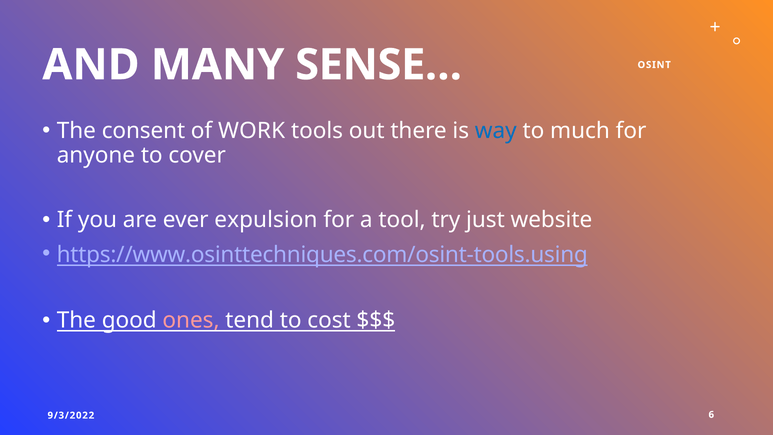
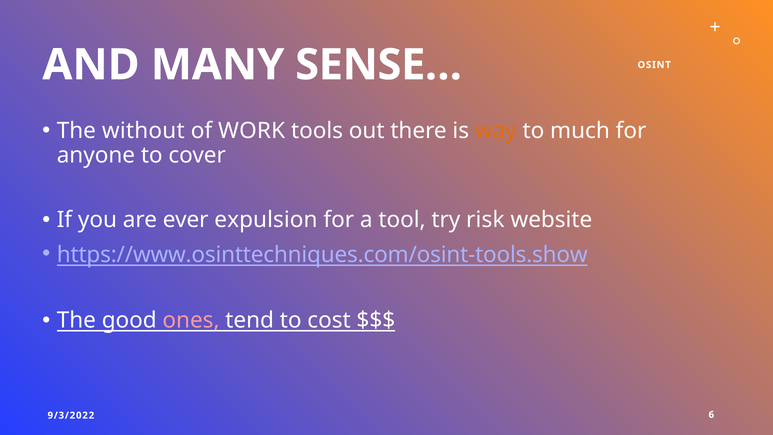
consent: consent -> without
way colour: blue -> orange
just: just -> risk
https://www.osinttechniques.com/osint-tools.using: https://www.osinttechniques.com/osint-tools.using -> https://www.osinttechniques.com/osint-tools.show
